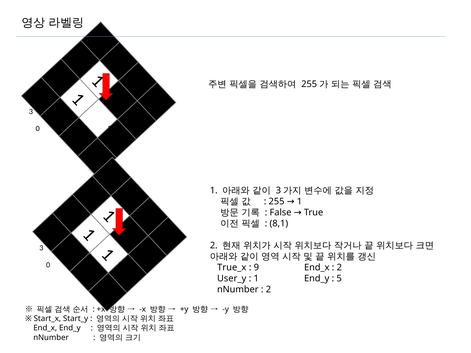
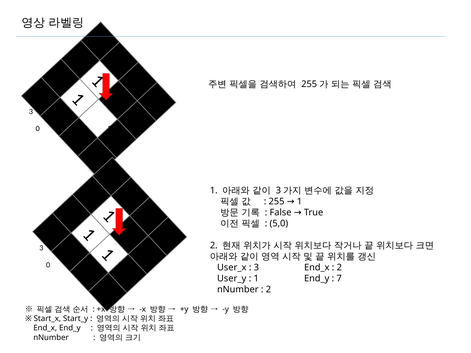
8,1: 8,1 -> 5,0
True_x: True_x -> User_x
9 at (256, 268): 9 -> 3
5: 5 -> 7
